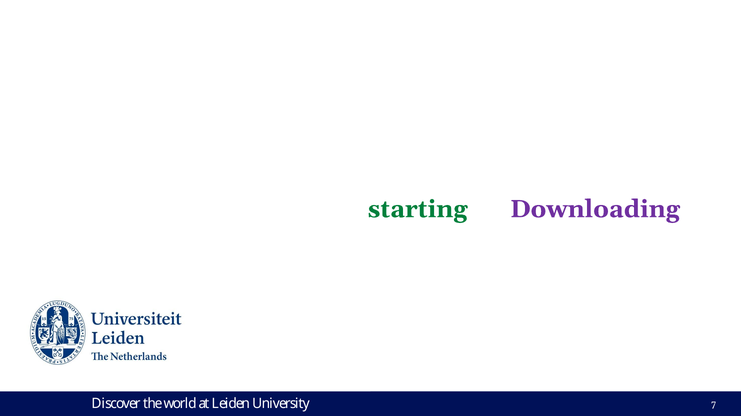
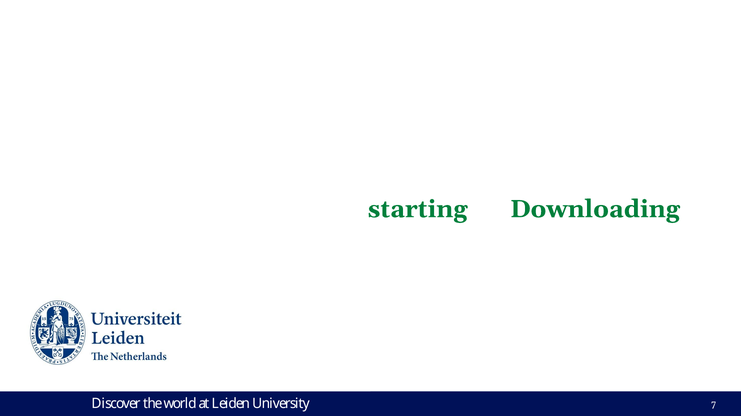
Downloading colour: purple -> green
